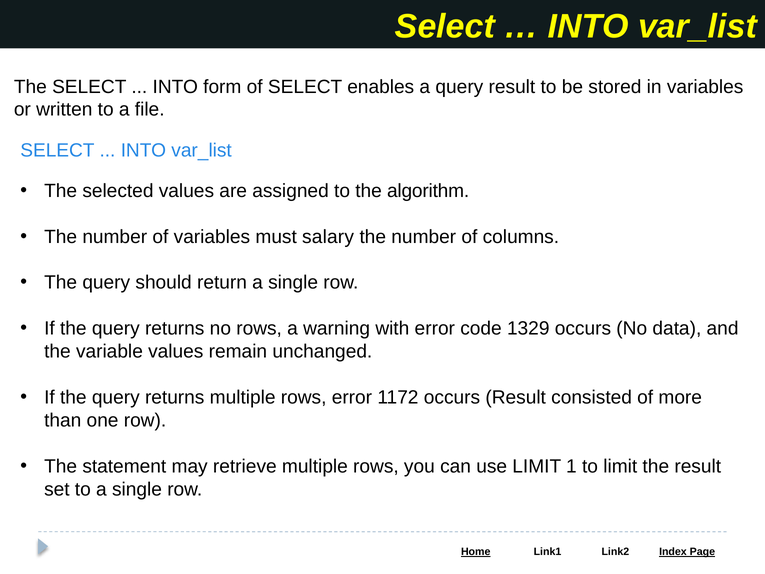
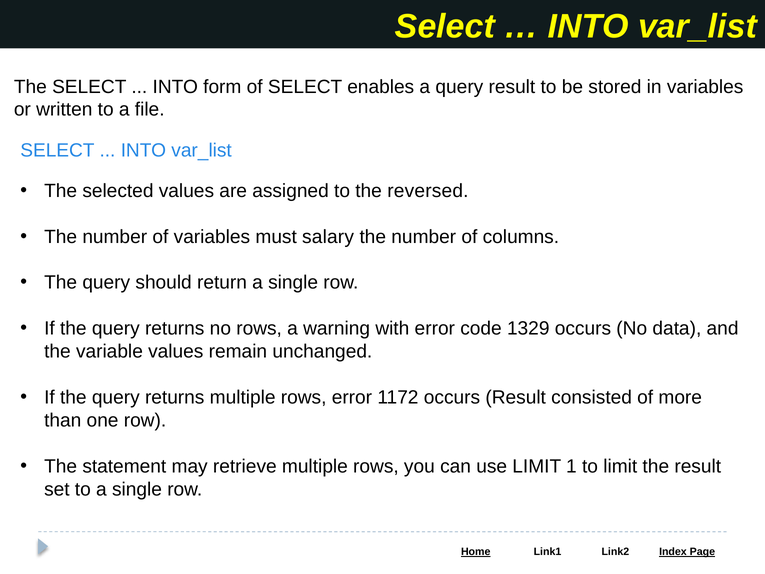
algorithm: algorithm -> reversed
